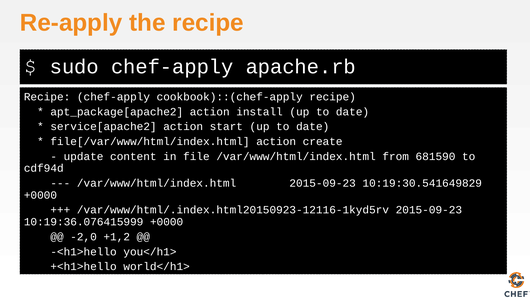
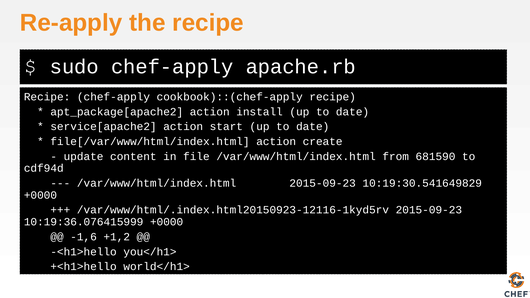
-2,0: -2,0 -> -1,6
